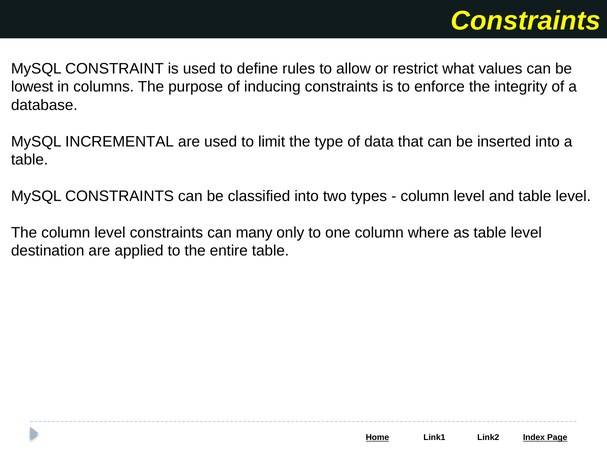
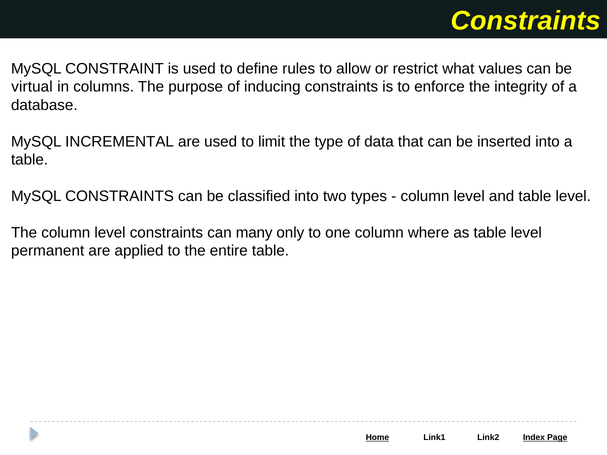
lowest: lowest -> virtual
destination: destination -> permanent
